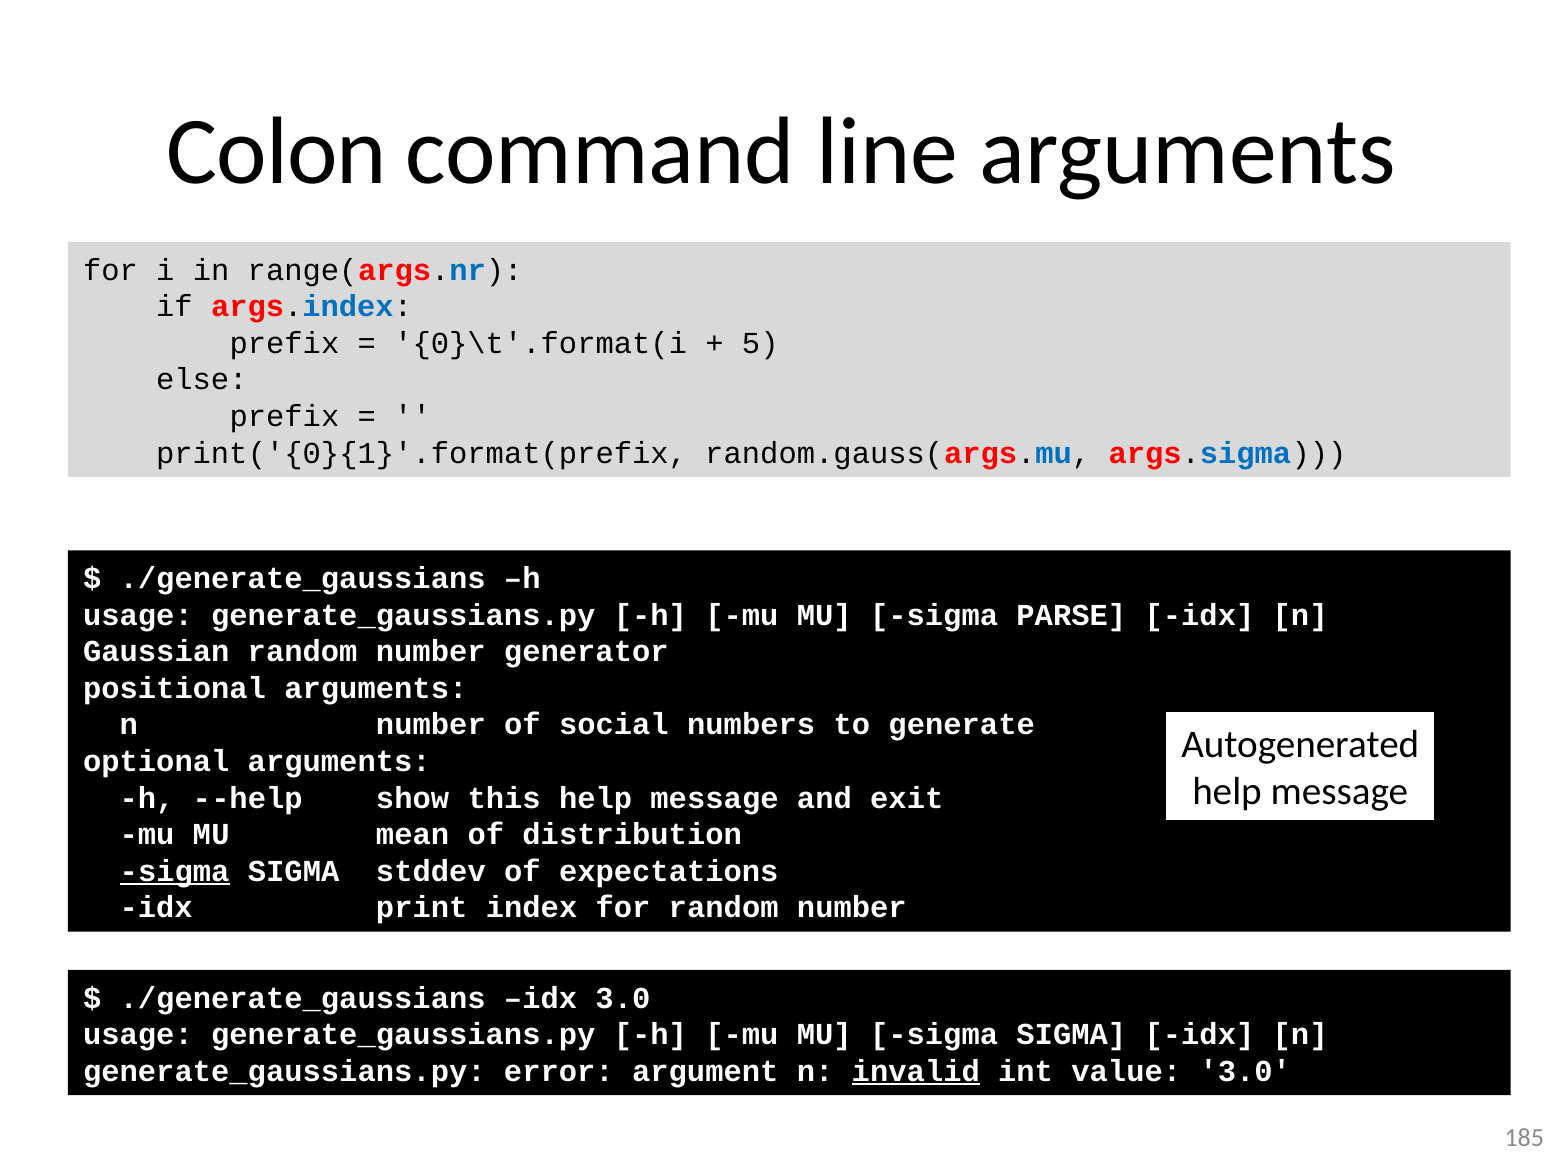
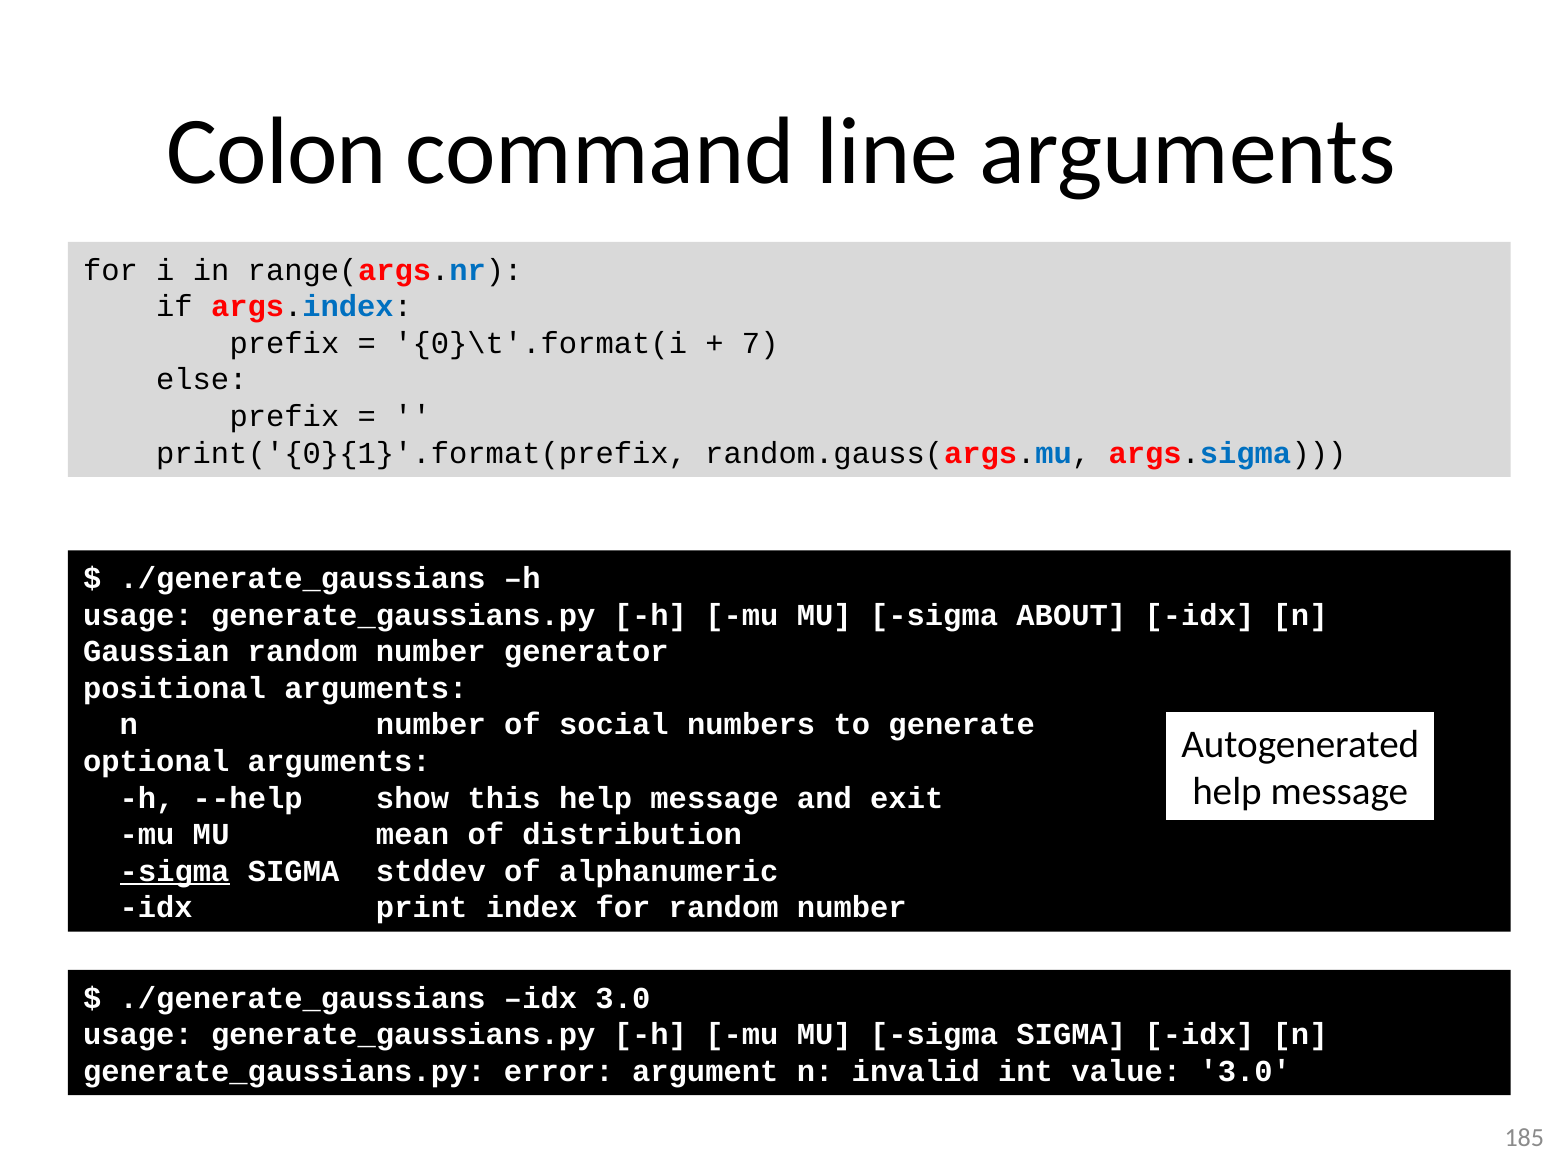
5: 5 -> 7
PARSE: PARSE -> ABOUT
expectations: expectations -> alphanumeric
invalid underline: present -> none
